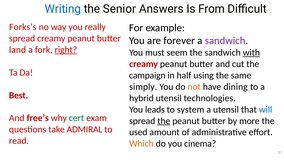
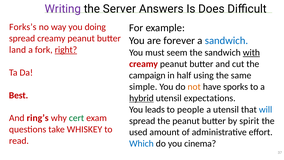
Writing colour: blue -> purple
Senior: Senior -> Server
From: From -> Does
really: really -> doing
sandwich at (227, 41) colour: purple -> blue
simply: simply -> simple
dining: dining -> sporks
hybrid underline: none -> present
technologies: technologies -> expectations
system: system -> people
free’s: free’s -> ring’s
the at (164, 121) underline: present -> none
more: more -> spirit
ADMIRAL: ADMIRAL -> WHISKEY
Which colour: orange -> blue
